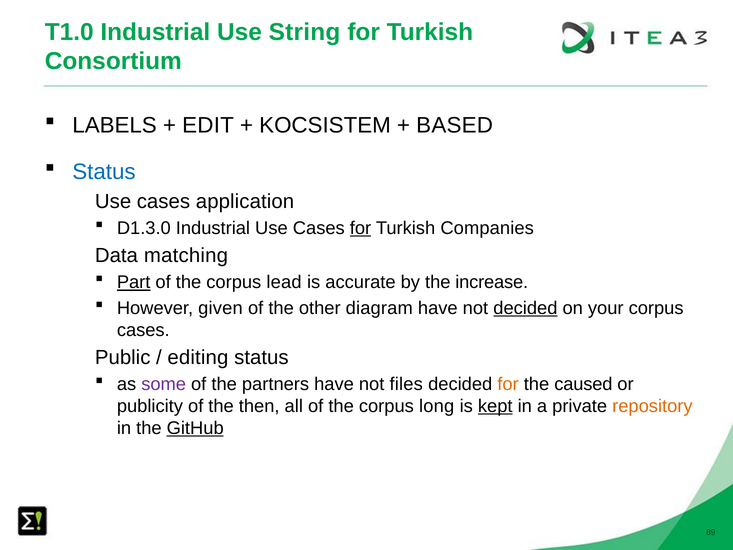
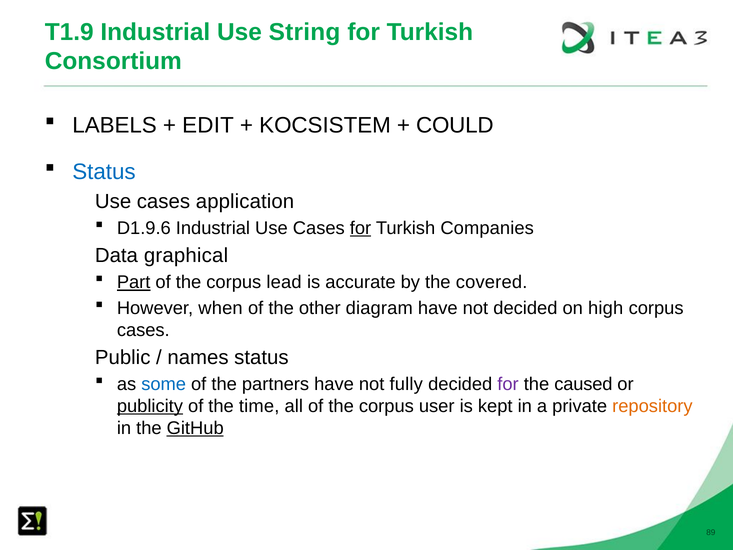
T1.0: T1.0 -> T1.9
BASED: BASED -> COULD
D1.3.0: D1.3.0 -> D1.9.6
matching: matching -> graphical
increase: increase -> covered
given: given -> when
decided at (525, 308) underline: present -> none
your: your -> high
editing: editing -> names
some colour: purple -> blue
files: files -> fully
for at (508, 384) colour: orange -> purple
publicity underline: none -> present
then: then -> time
long: long -> user
kept underline: present -> none
